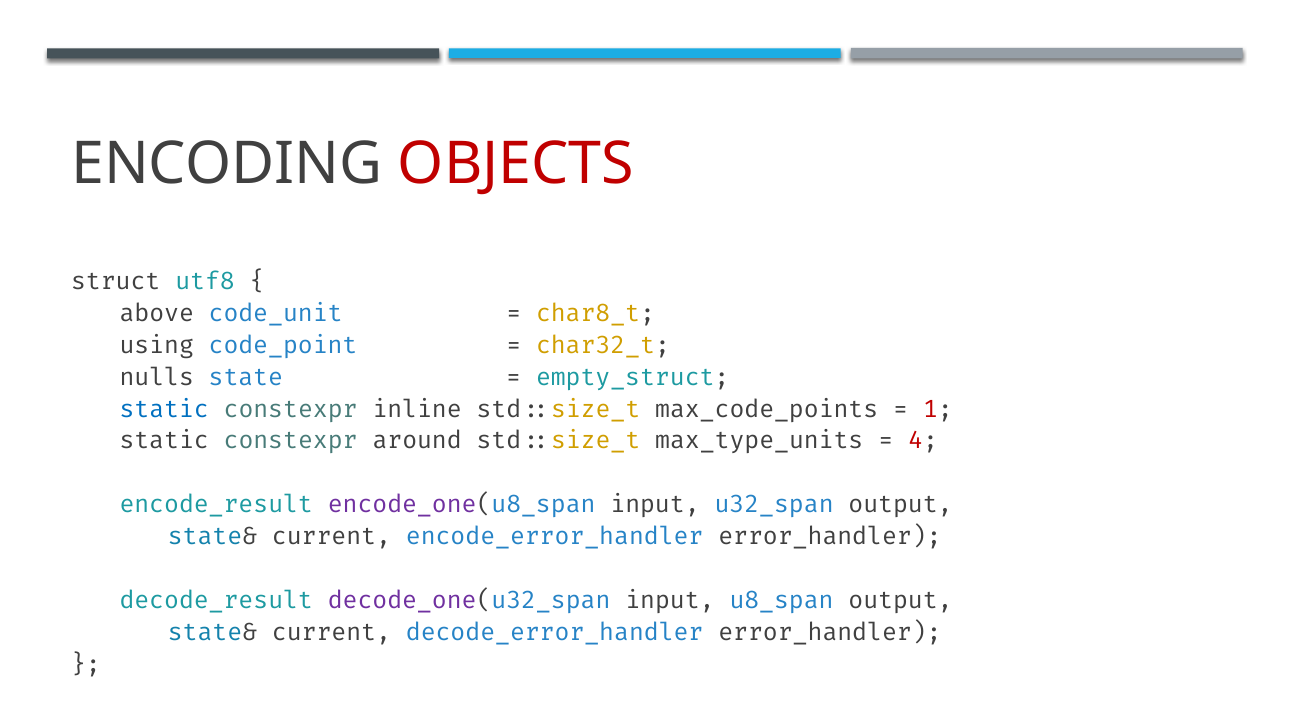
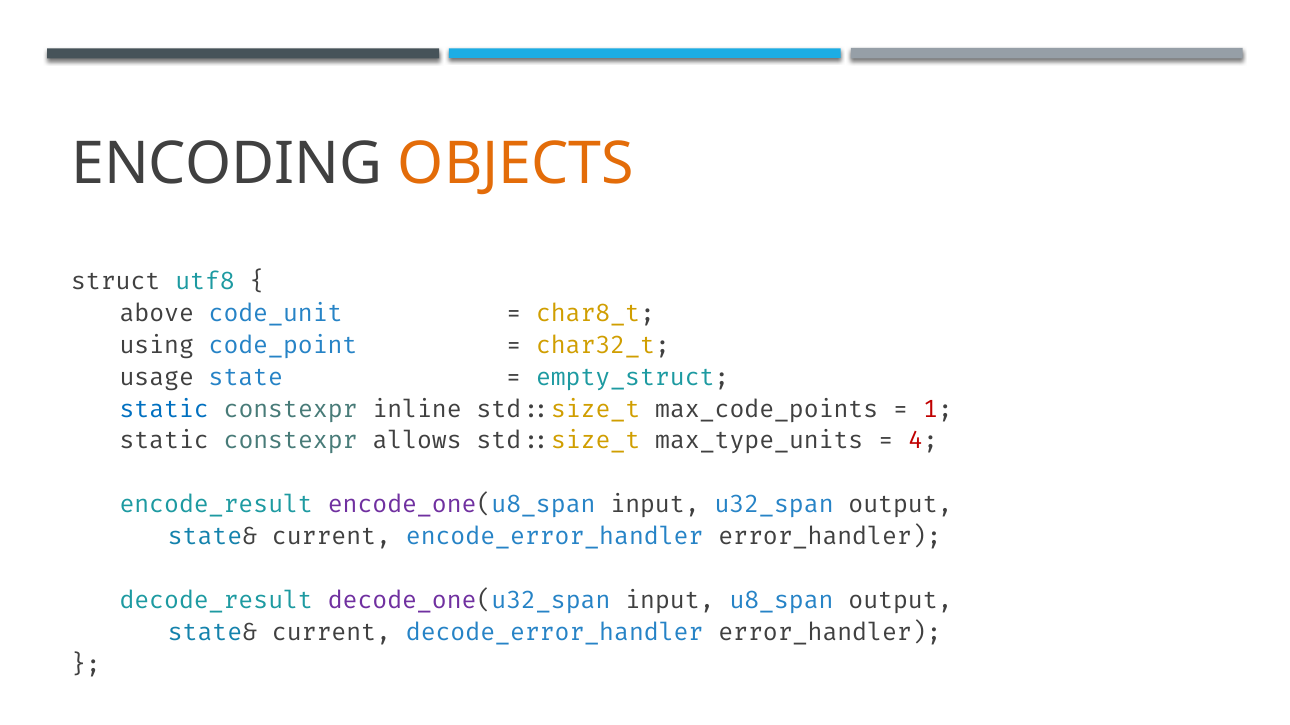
OBJECTS colour: red -> orange
nulls: nulls -> usage
around: around -> allows
